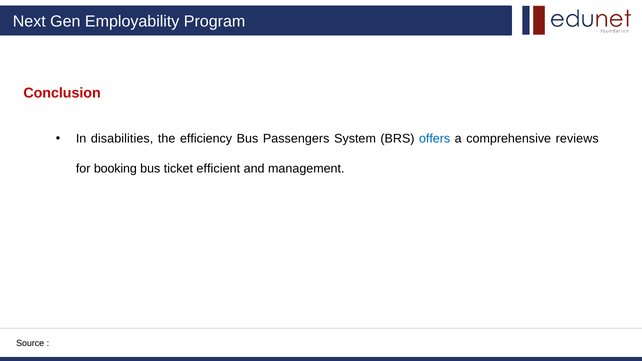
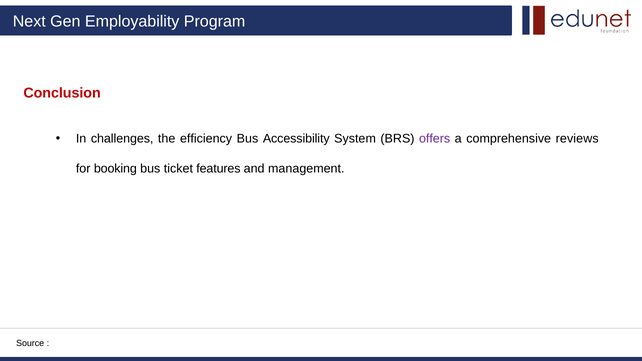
disabilities: disabilities -> challenges
Passengers: Passengers -> Accessibility
offers colour: blue -> purple
efficient: efficient -> features
